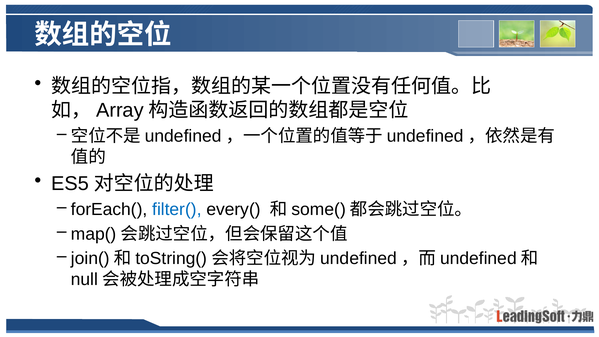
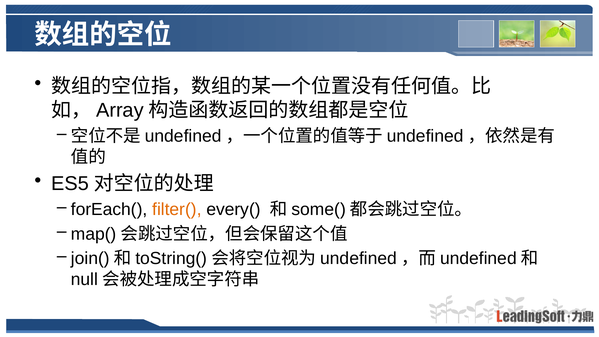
filter( colour: blue -> orange
